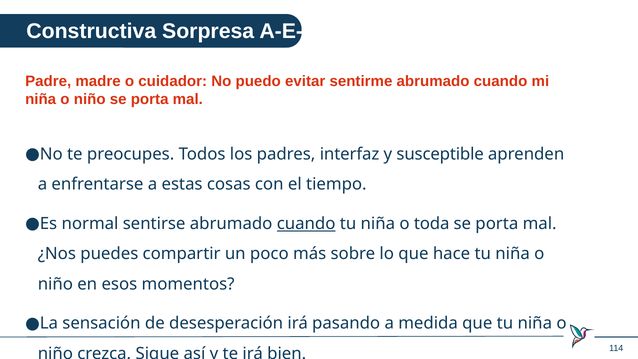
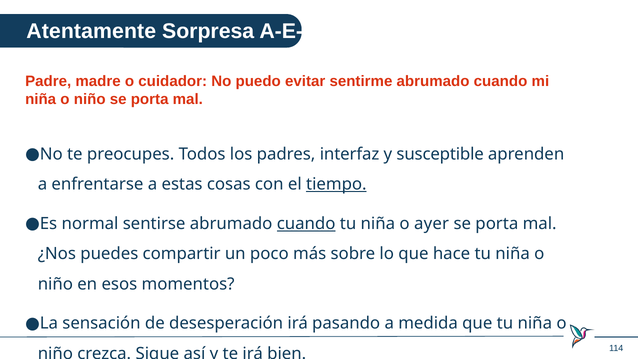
Constructiva: Constructiva -> Atentamente
tiempo underline: none -> present
toda: toda -> ayer
